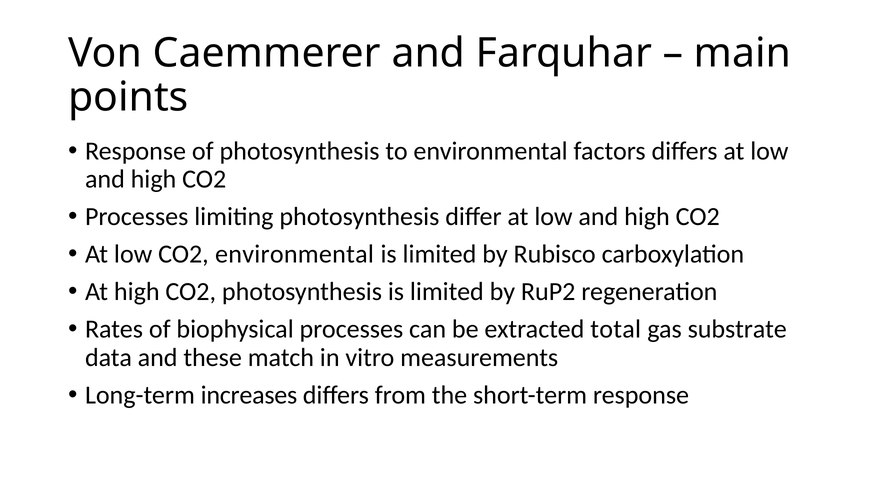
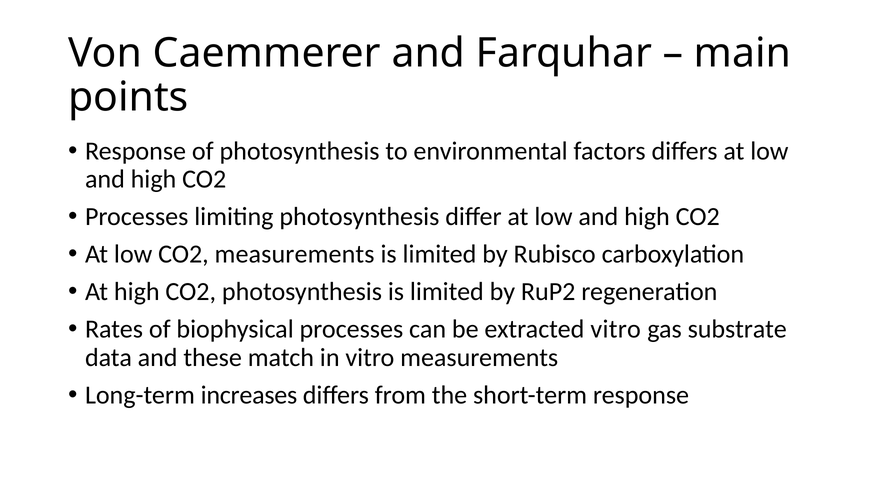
CO2 environmental: environmental -> measurements
extracted total: total -> vitro
